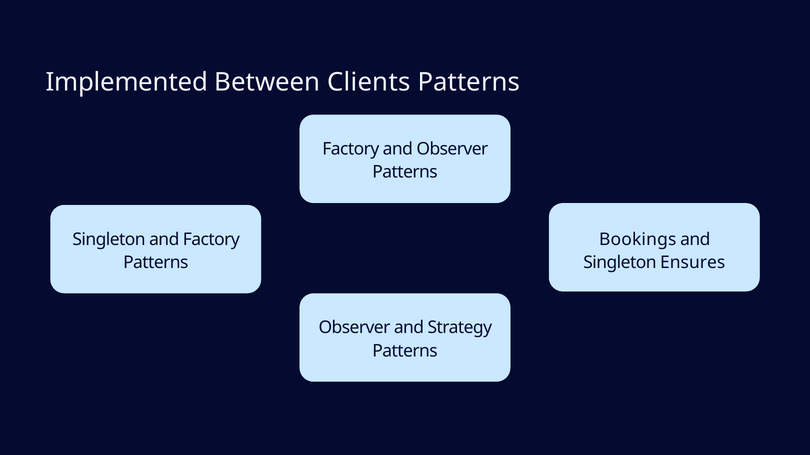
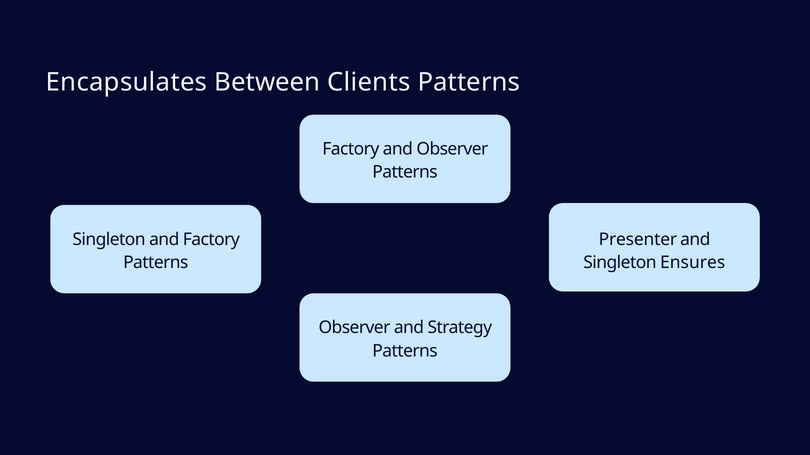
Implemented: Implemented -> Encapsulates
Bookings: Bookings -> Presenter
